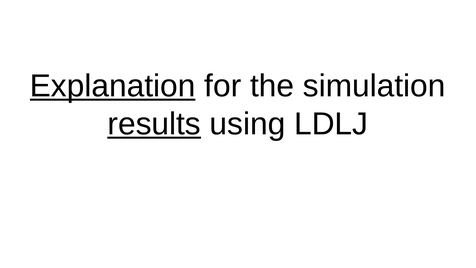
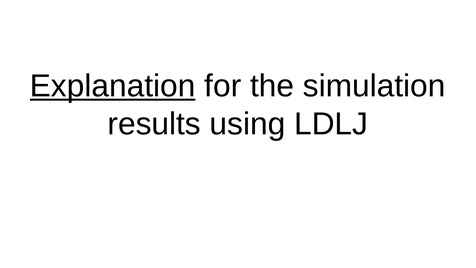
results underline: present -> none
